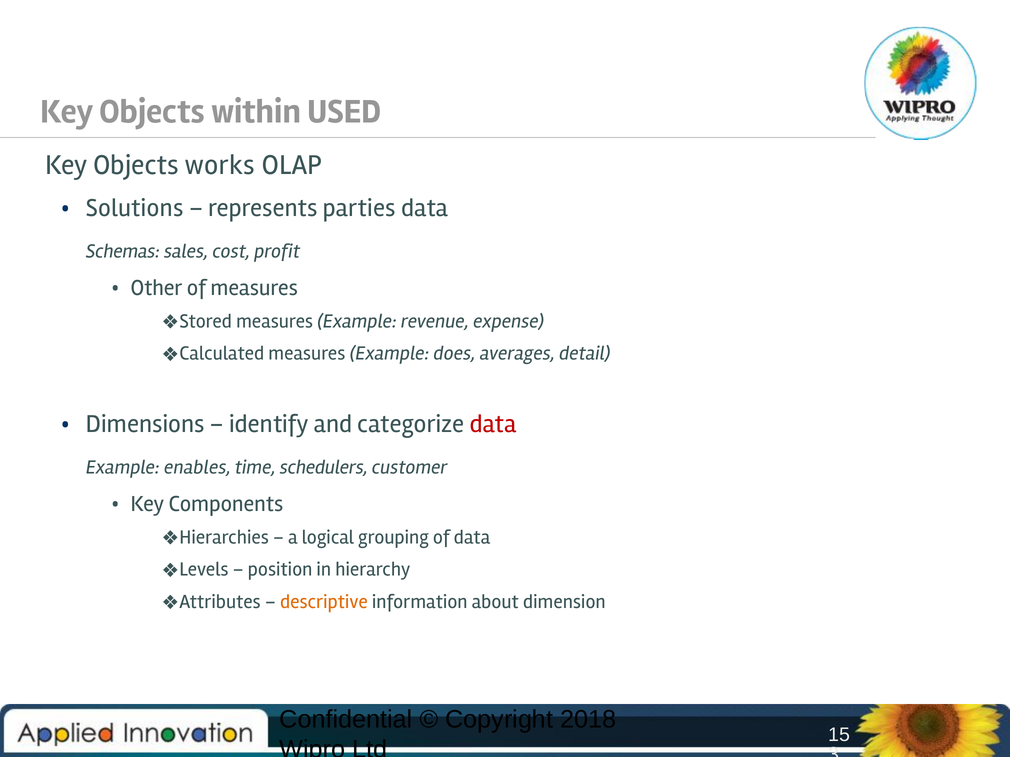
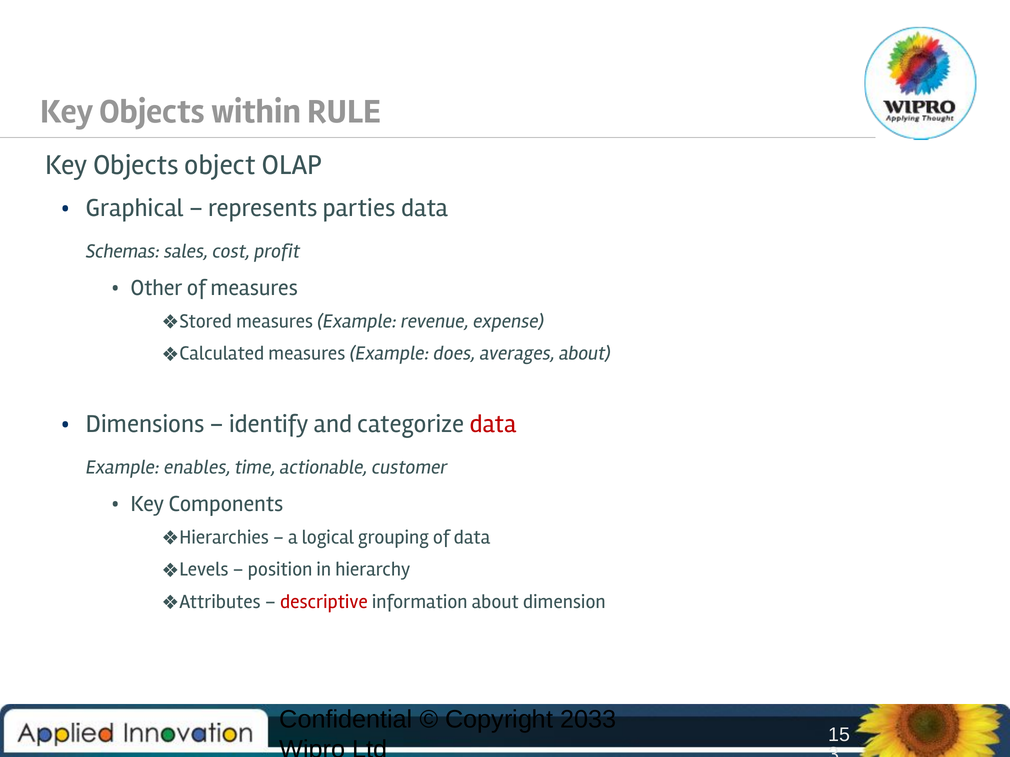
USED: USED -> RULE
works: works -> object
Solutions: Solutions -> Graphical
averages detail: detail -> about
schedulers: schedulers -> actionable
descriptive colour: orange -> red
2018: 2018 -> 2033
